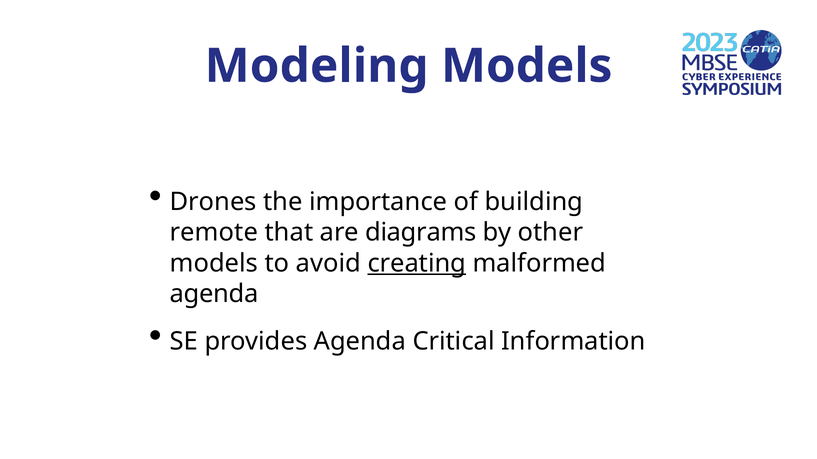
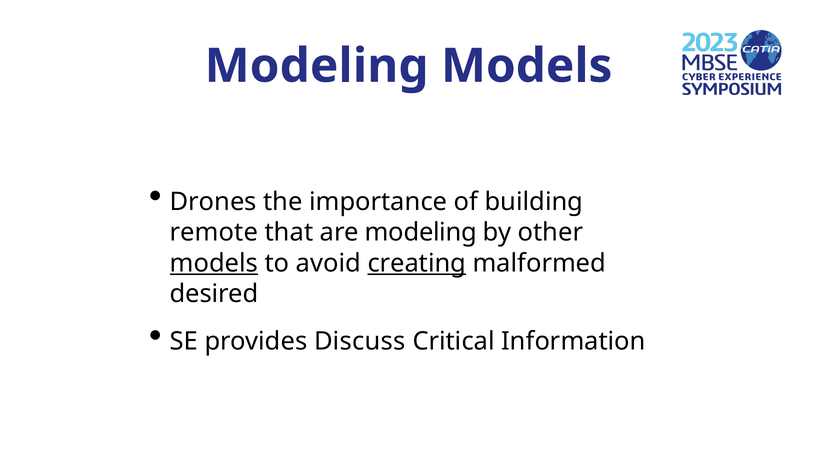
are diagrams: diagrams -> modeling
models at (214, 263) underline: none -> present
agenda at (214, 294): agenda -> desired
provides Agenda: Agenda -> Discuss
